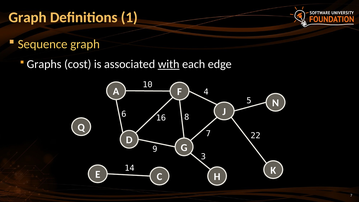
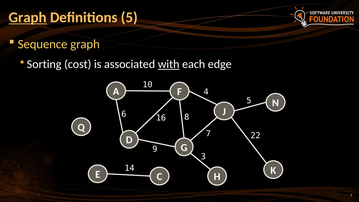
Graph at (28, 17) underline: none -> present
Definitions 1: 1 -> 5
Graphs: Graphs -> Sorting
